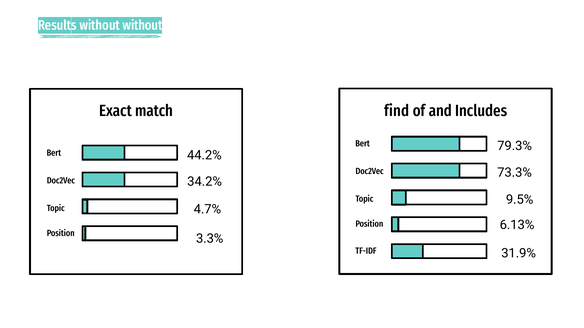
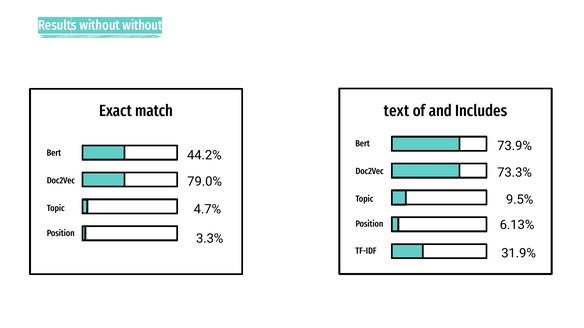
find: find -> text
79.3%: 79.3% -> 73.9%
34.2%: 34.2% -> 79.0%
